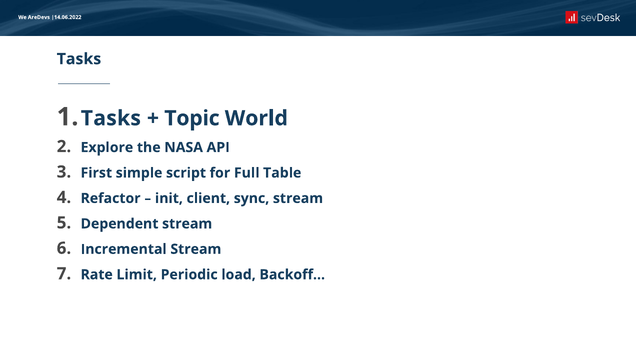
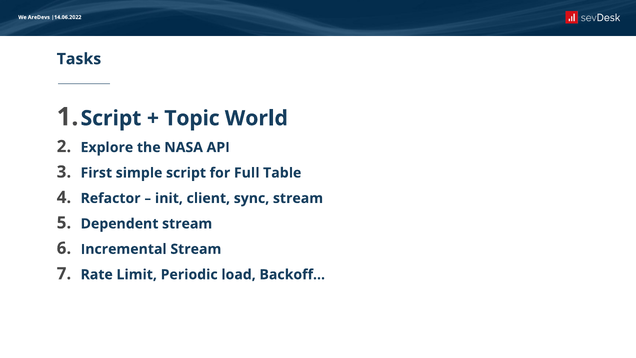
Tasks at (111, 118): Tasks -> Script
